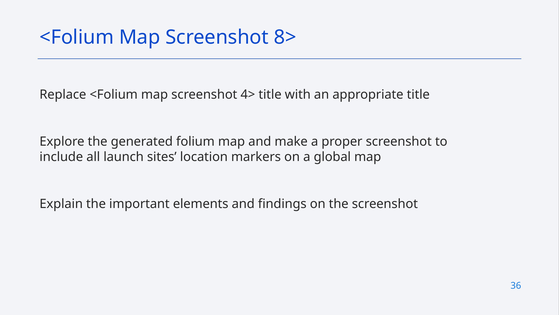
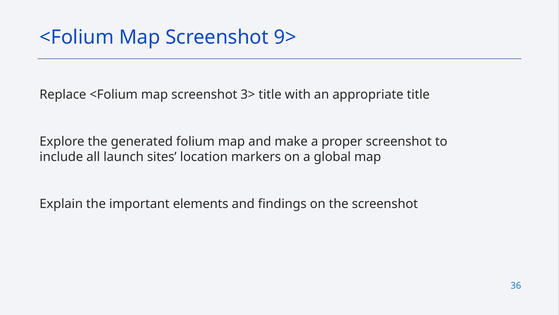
8>: 8> -> 9>
4>: 4> -> 3>
